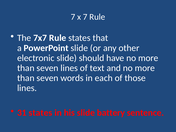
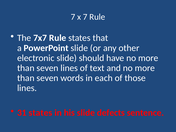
battery: battery -> defects
